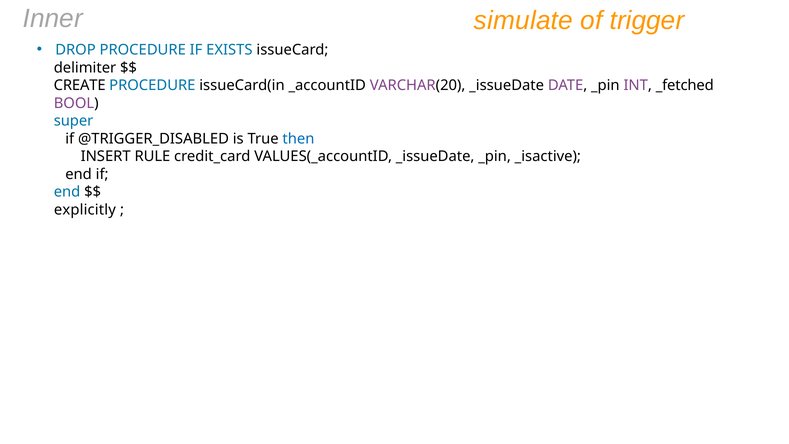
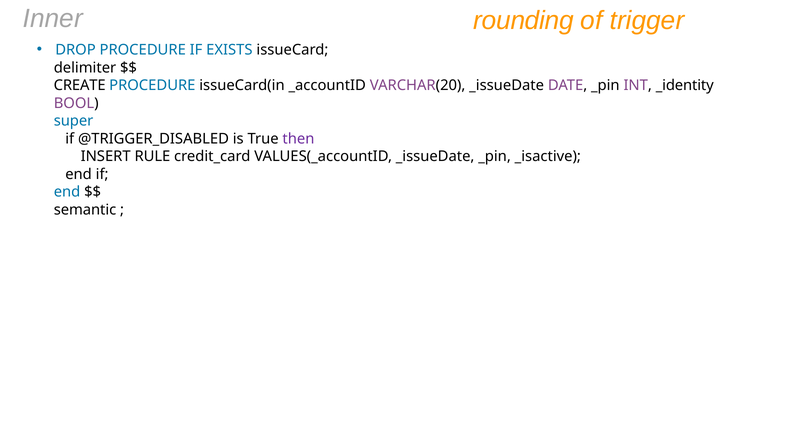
simulate: simulate -> rounding
_fetched: _fetched -> _identity
then colour: blue -> purple
explicitly: explicitly -> semantic
